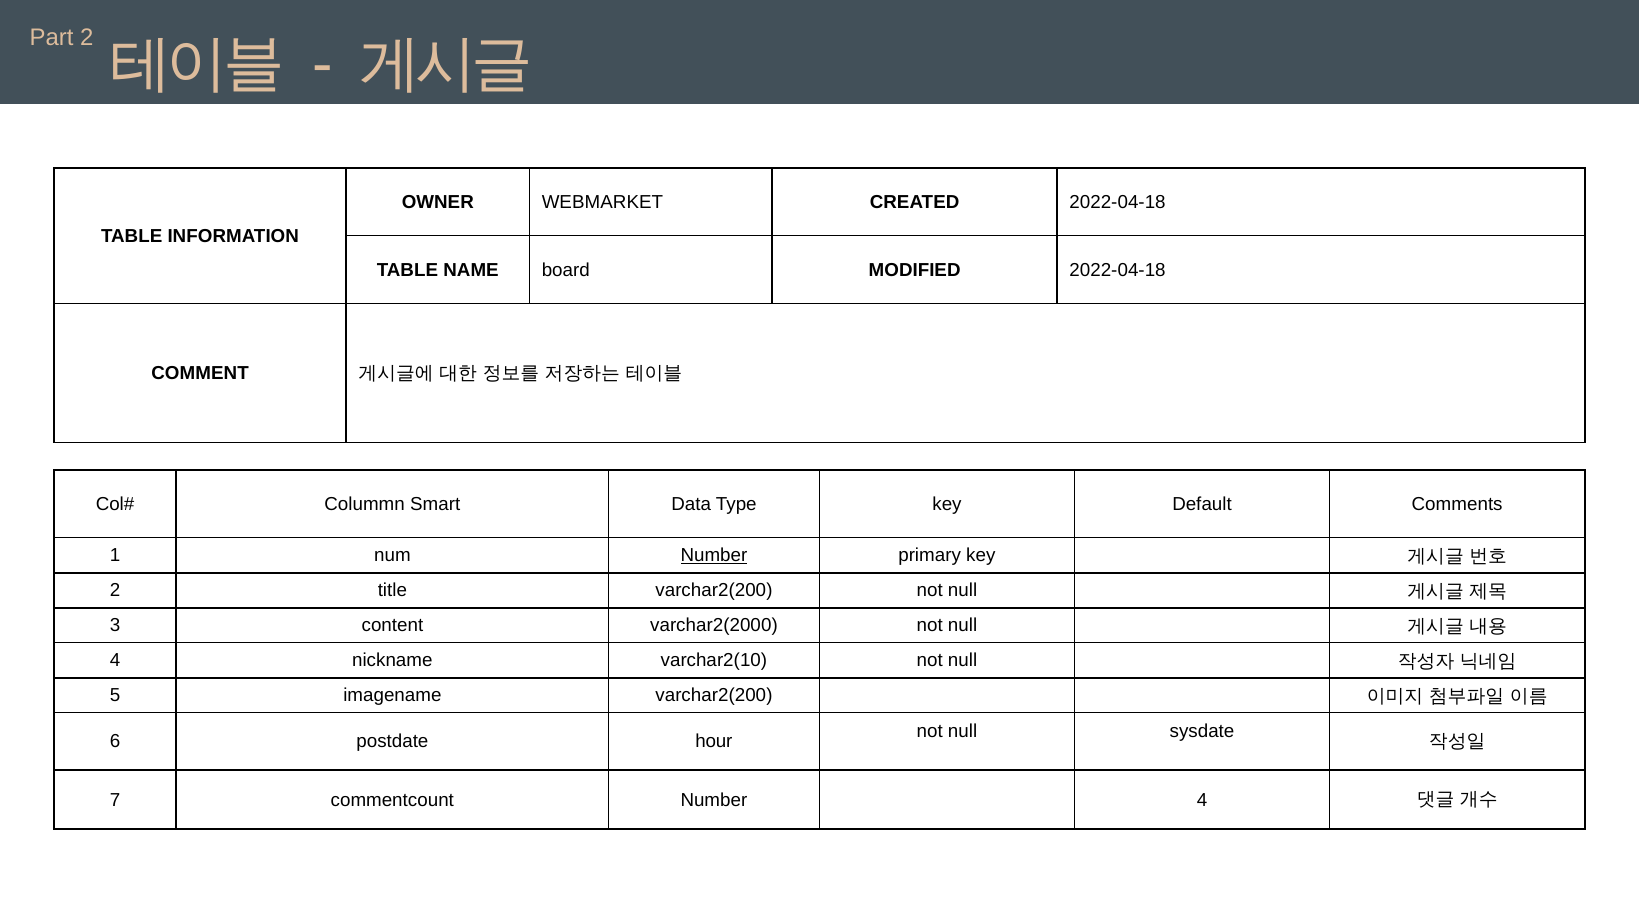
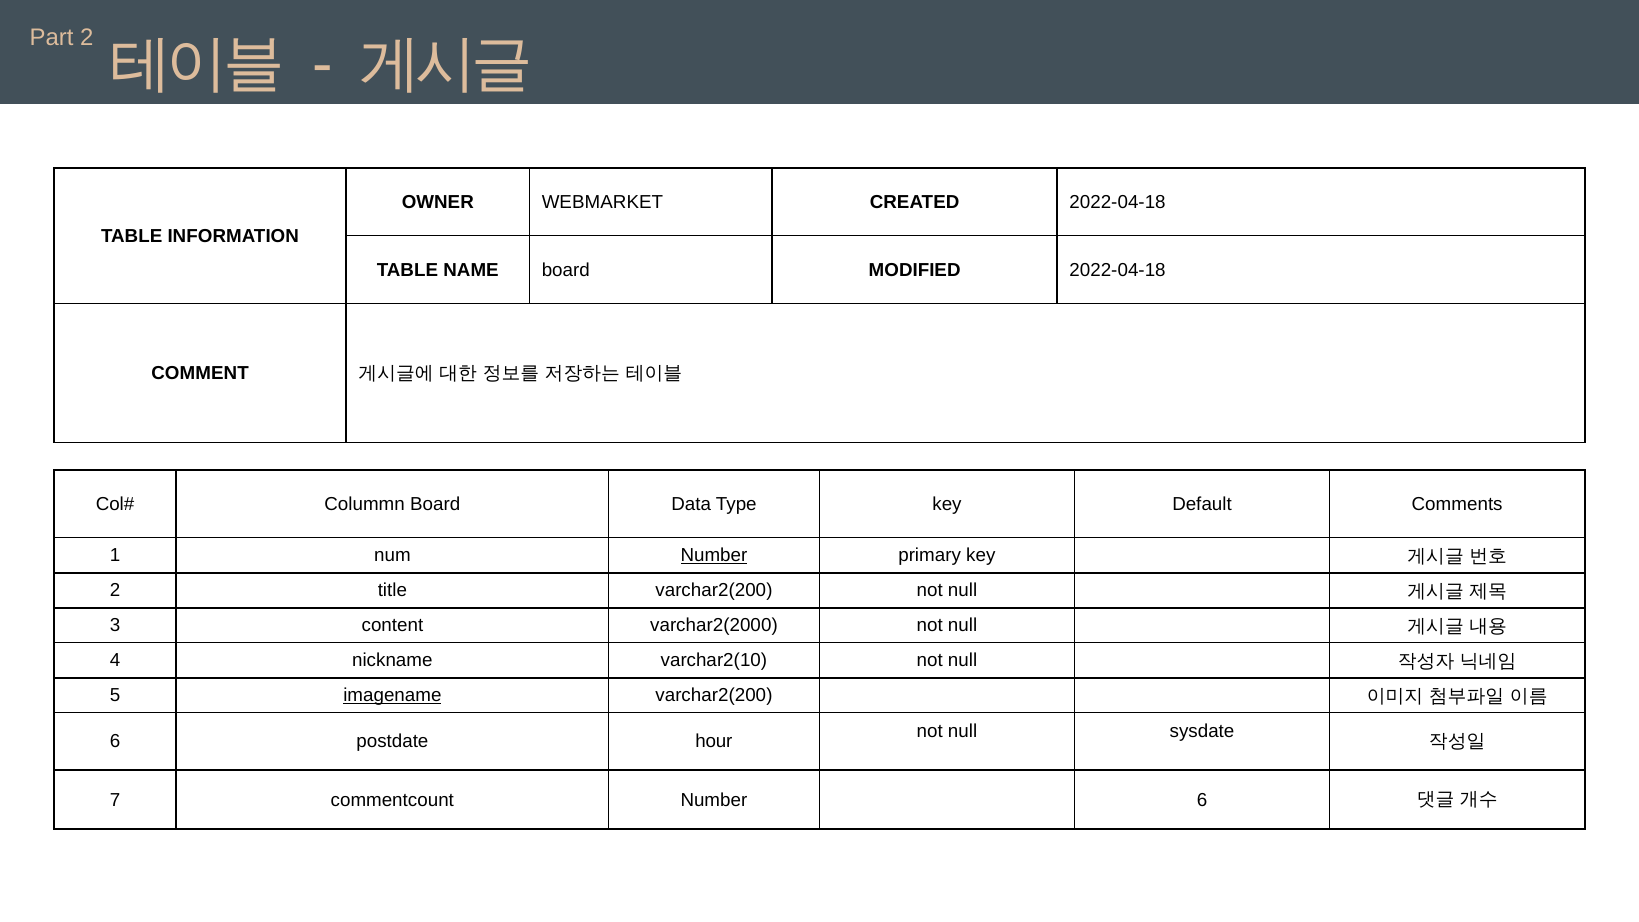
Colummn Smart: Smart -> Board
imagename underline: none -> present
Number 4: 4 -> 6
